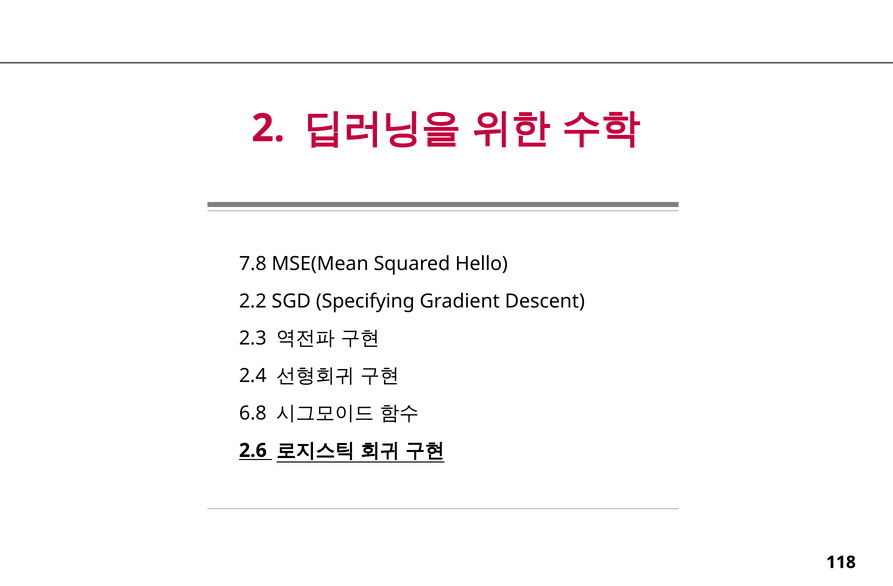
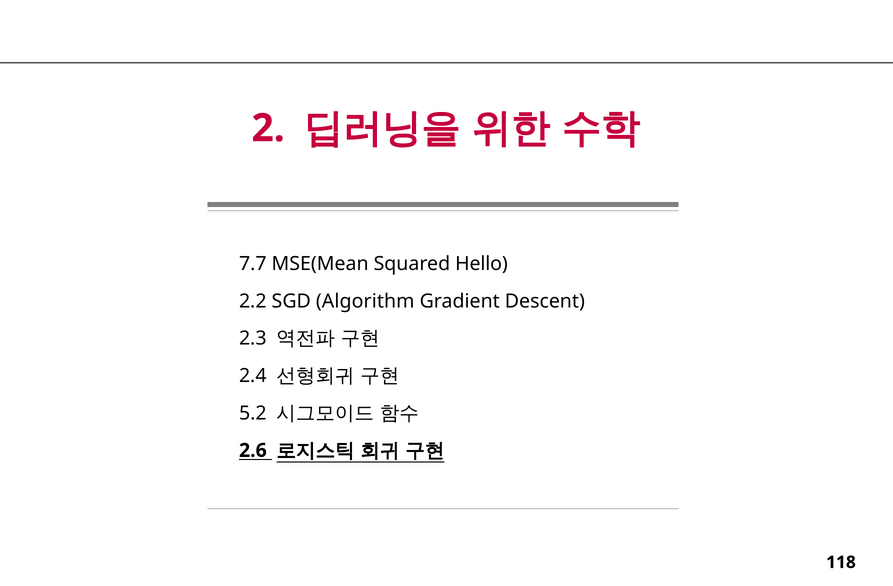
7.8: 7.8 -> 7.7
Specifying: Specifying -> Algorithm
6.8: 6.8 -> 5.2
